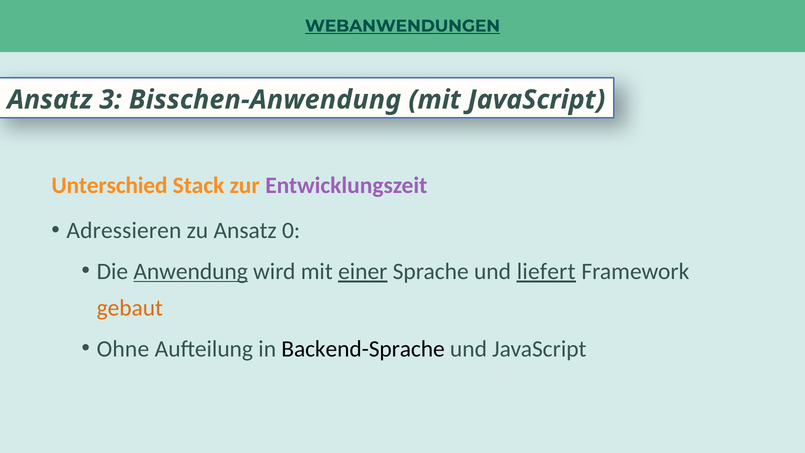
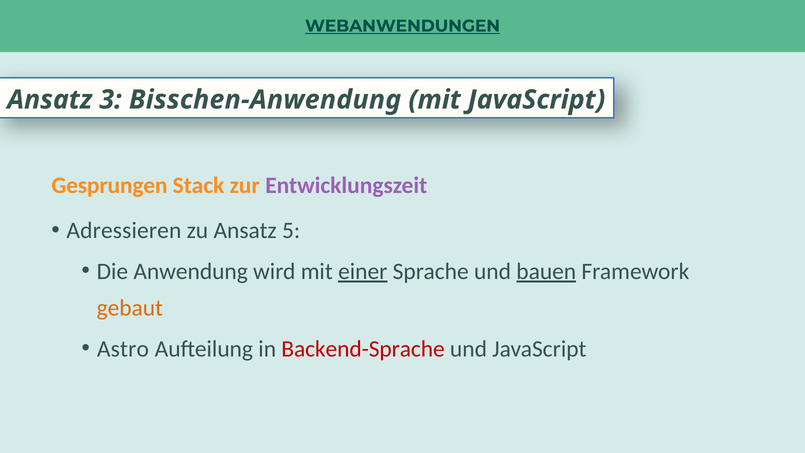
Unterschied: Unterschied -> Gesprungen
0: 0 -> 5
Anwendung underline: present -> none
liefert: liefert -> bauen
Ohne: Ohne -> Astro
Backend-Sprache colour: black -> red
